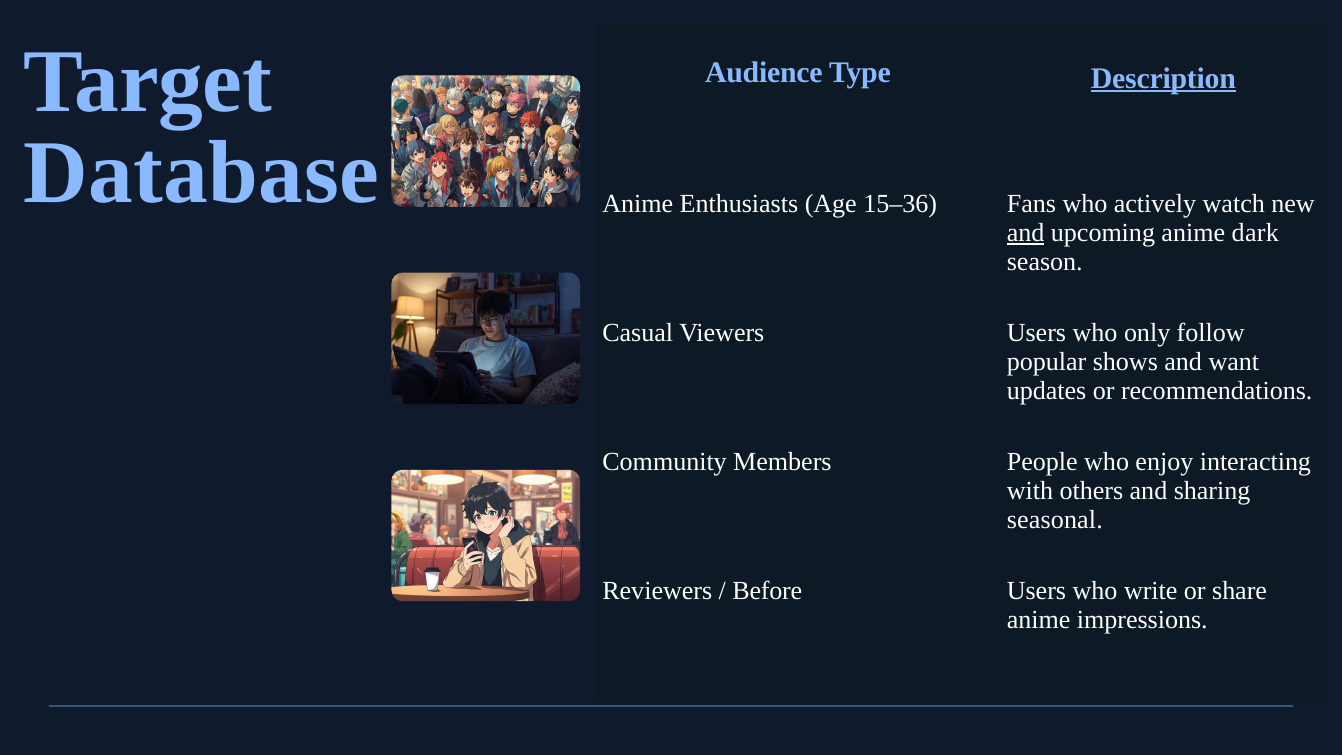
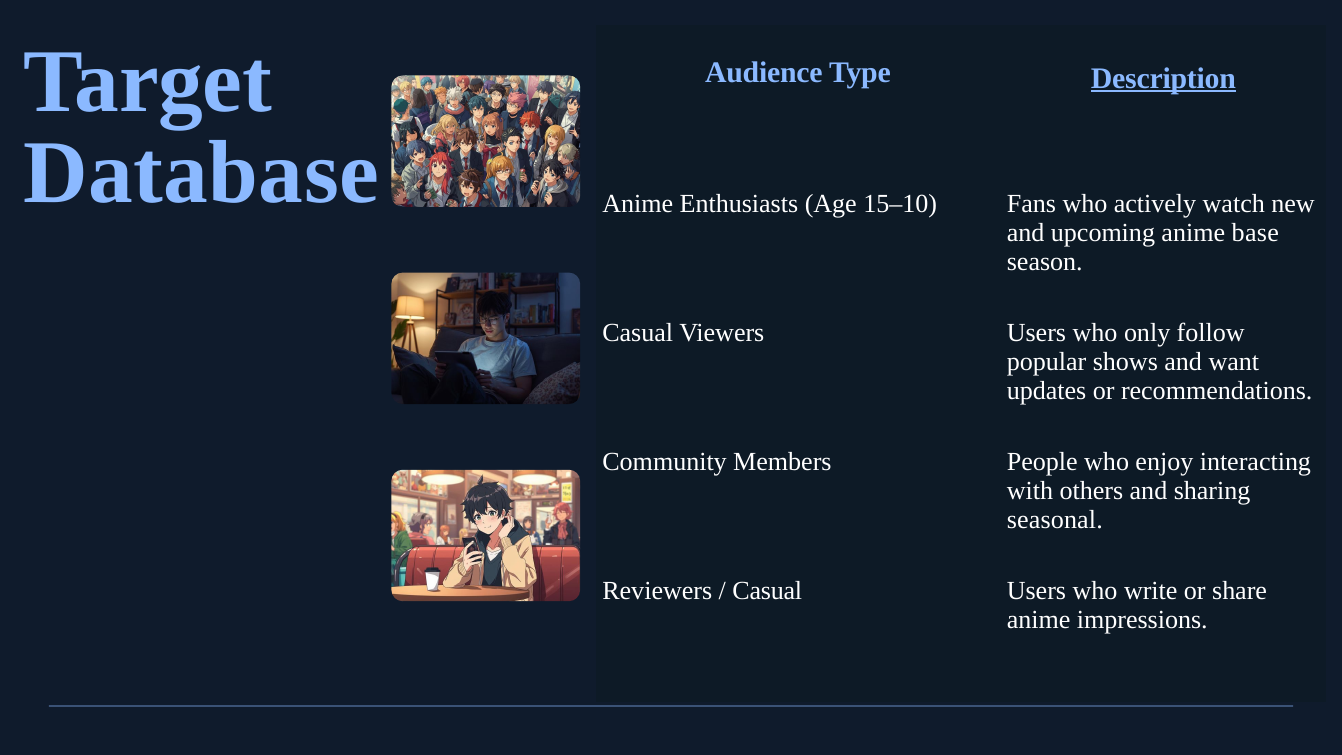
15–36: 15–36 -> 15–10
and at (1026, 233) underline: present -> none
dark: dark -> base
Before at (767, 591): Before -> Casual
